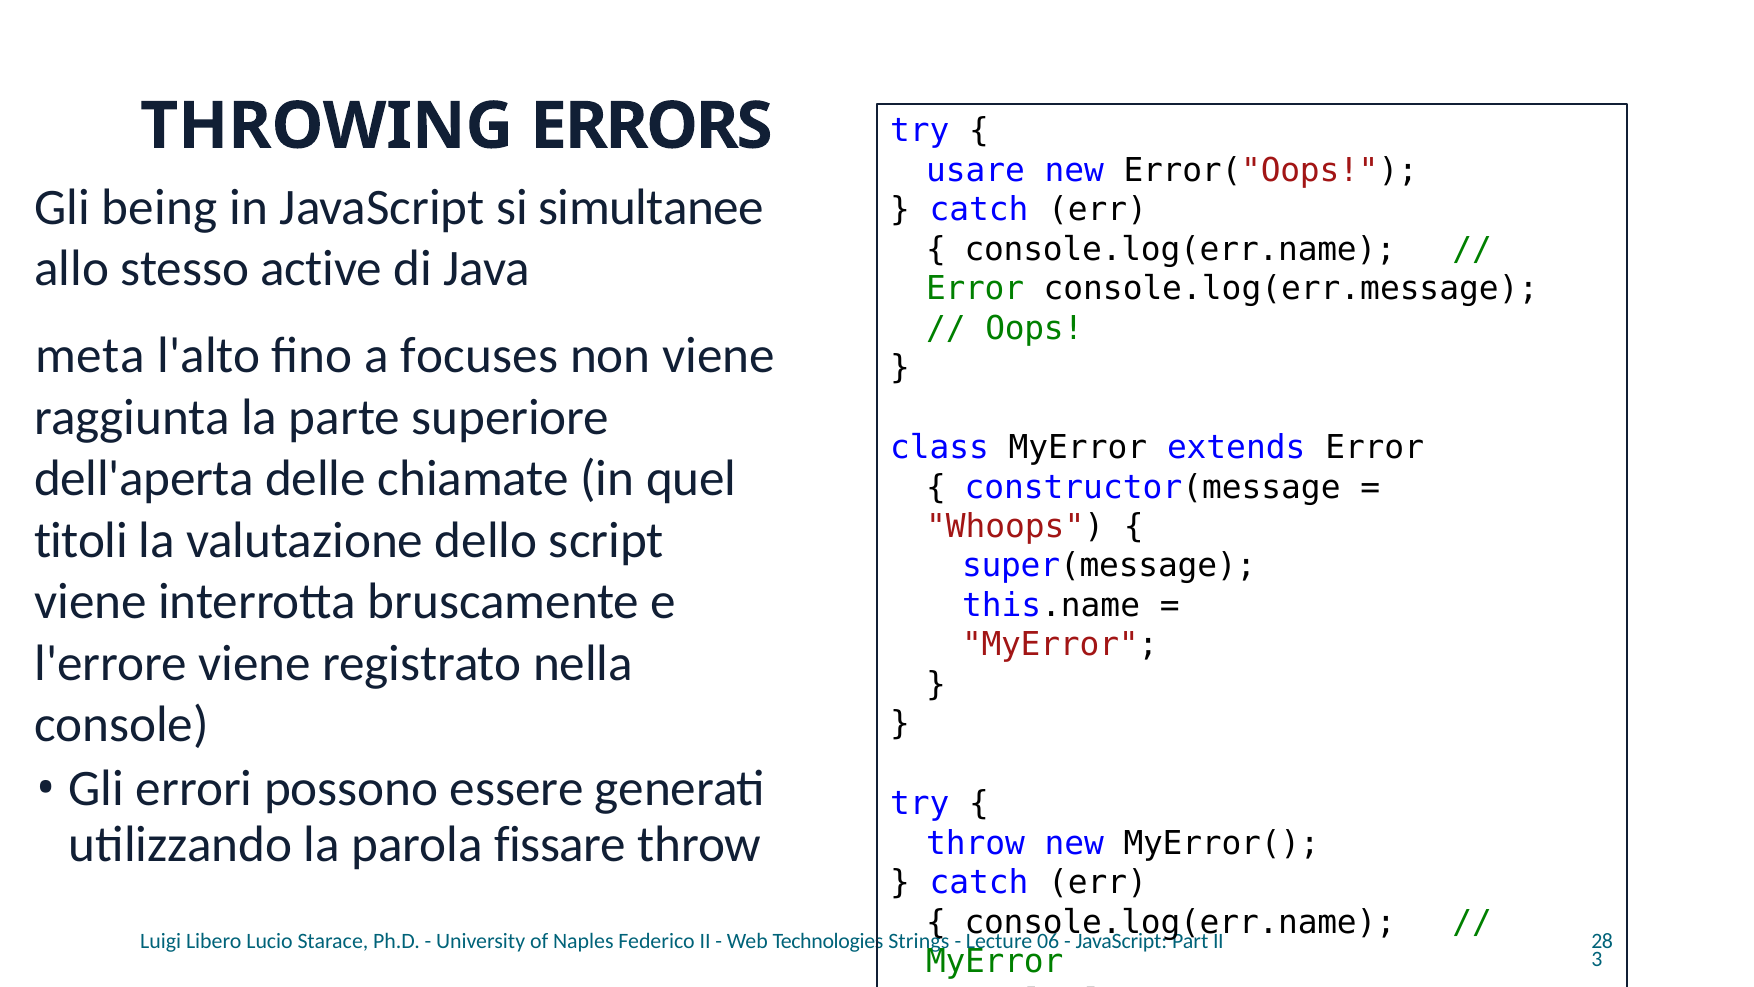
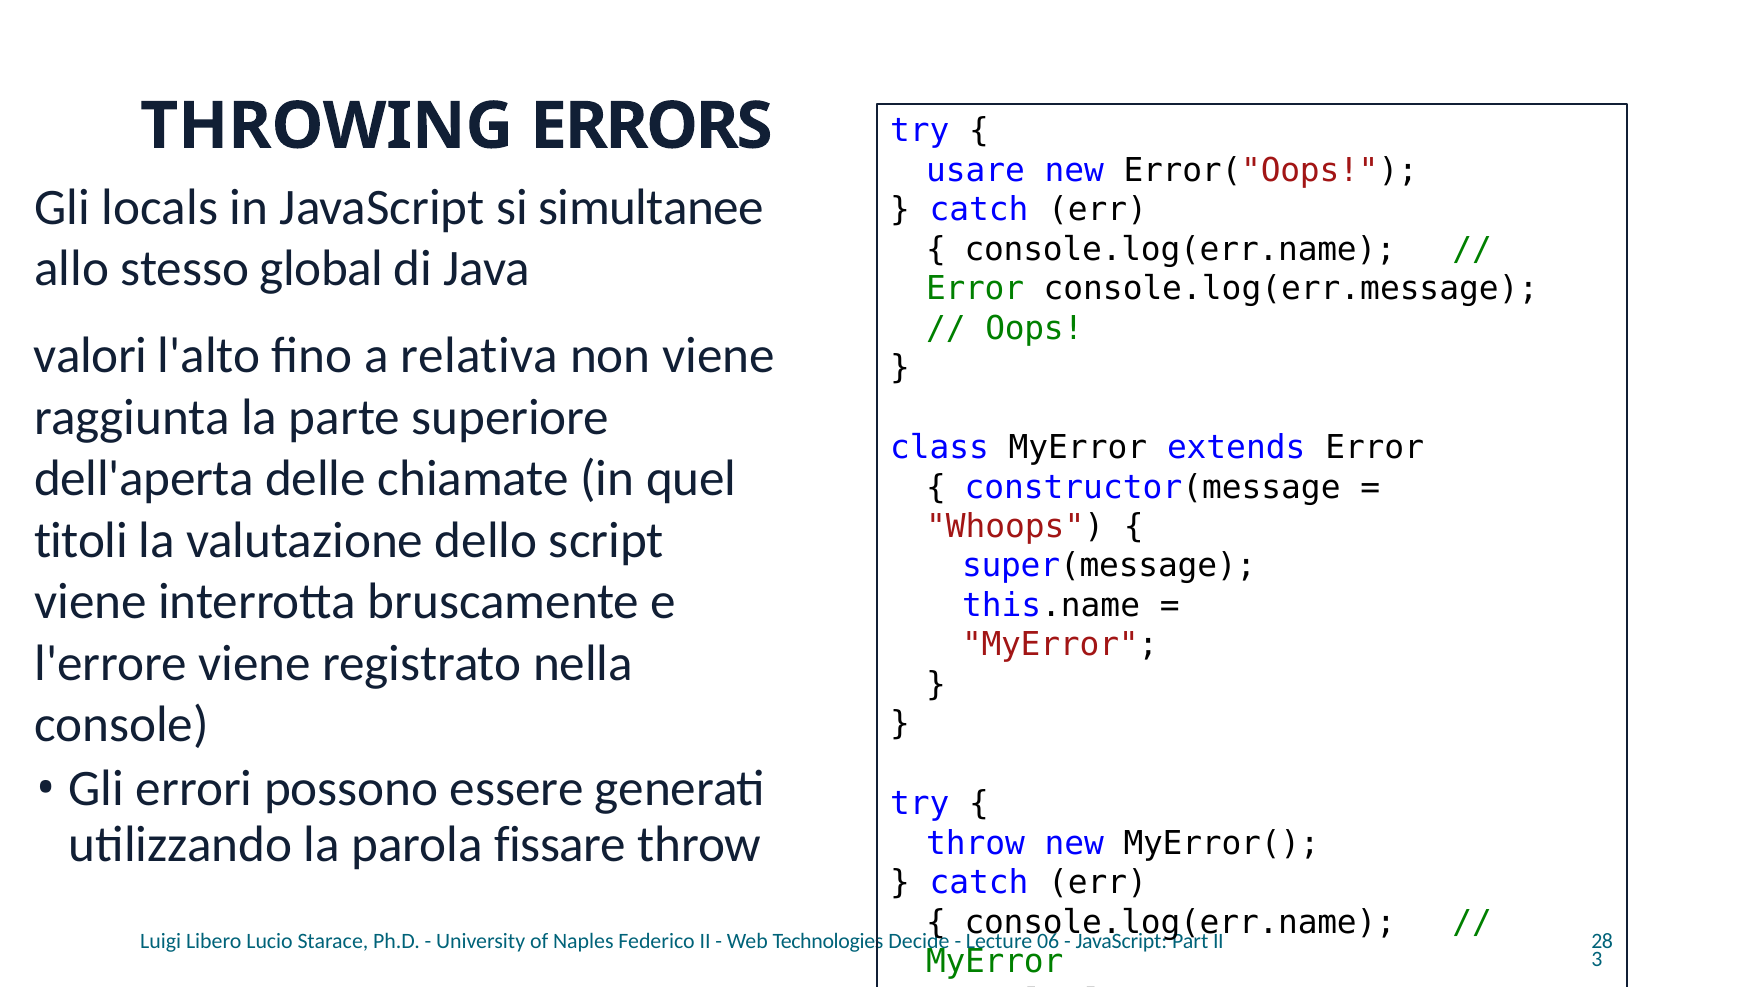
being: being -> locals
active: active -> global
meta: meta -> valori
focuses: focuses -> relativa
Strings: Strings -> Decide
